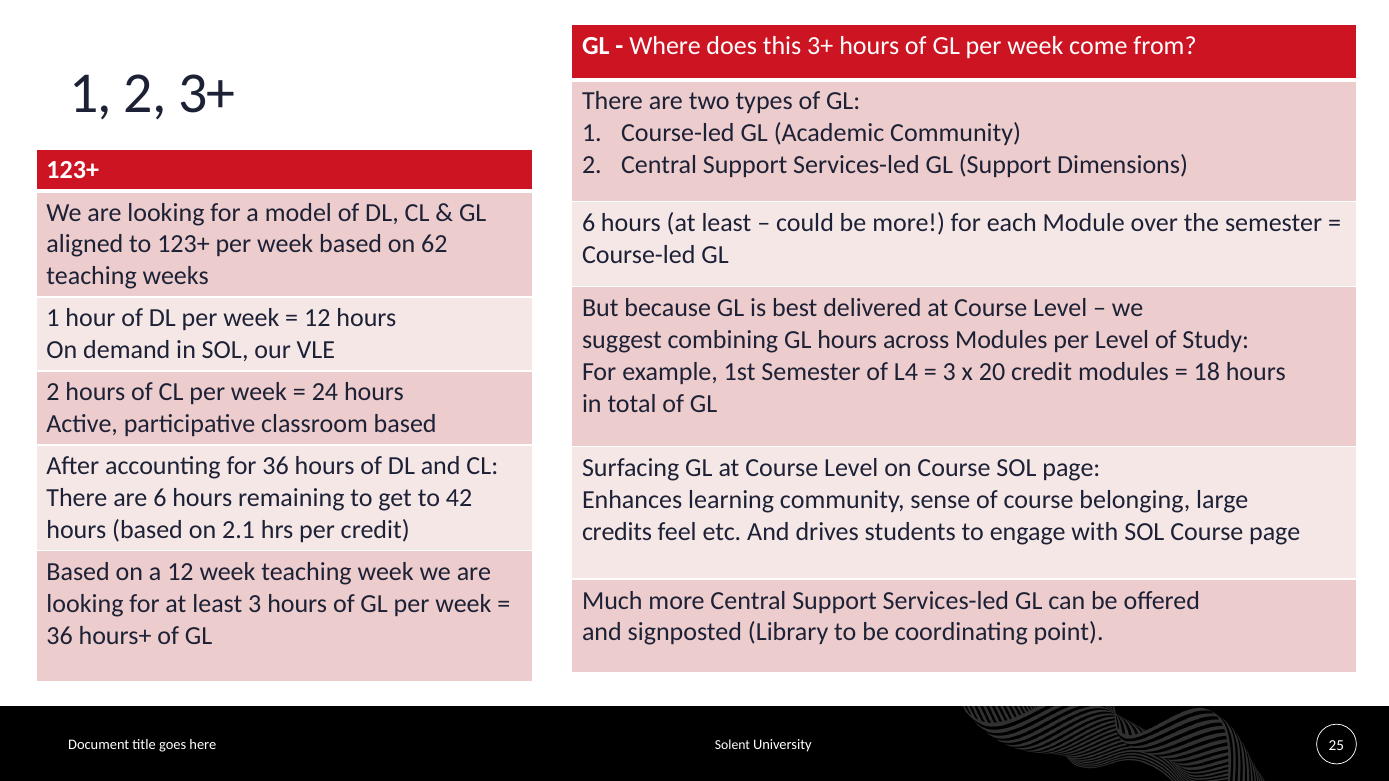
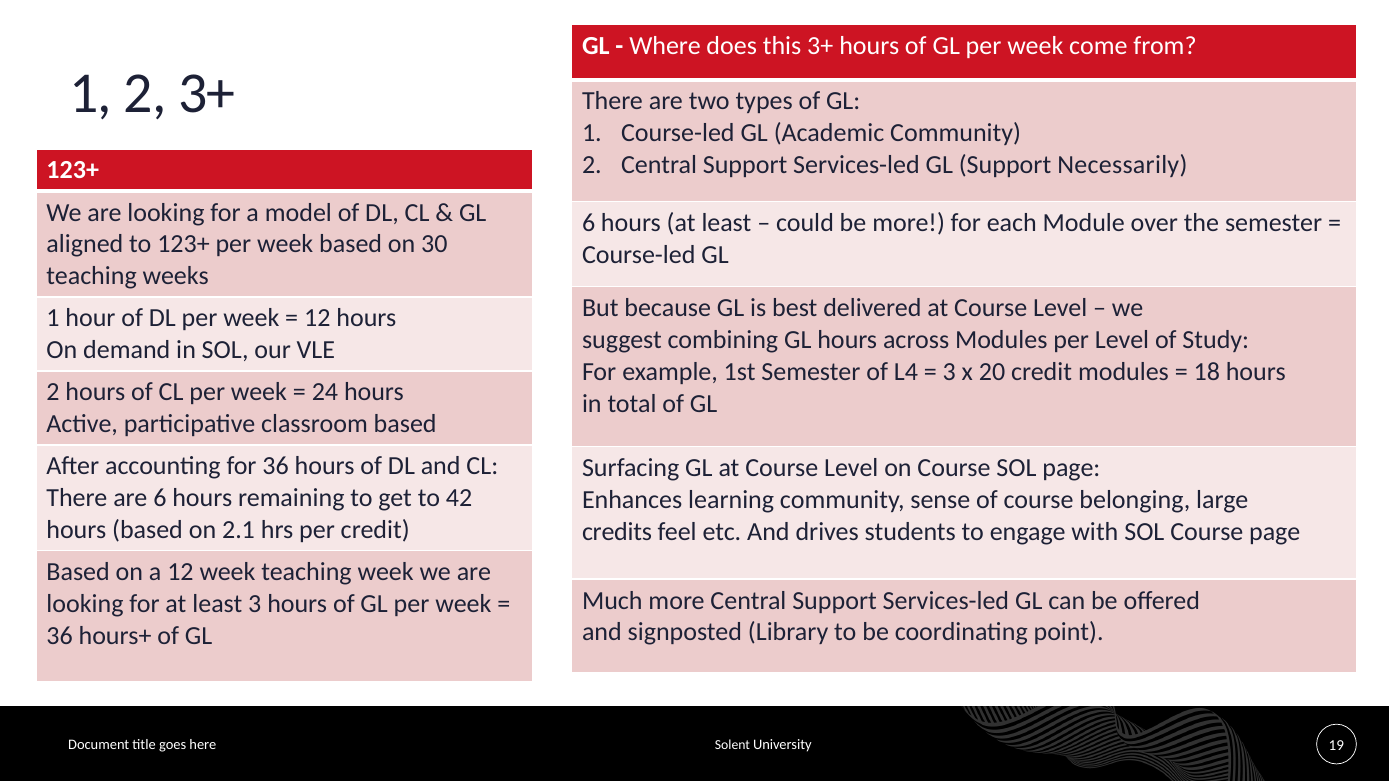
Dimensions: Dimensions -> Necessarily
62: 62 -> 30
25: 25 -> 19
